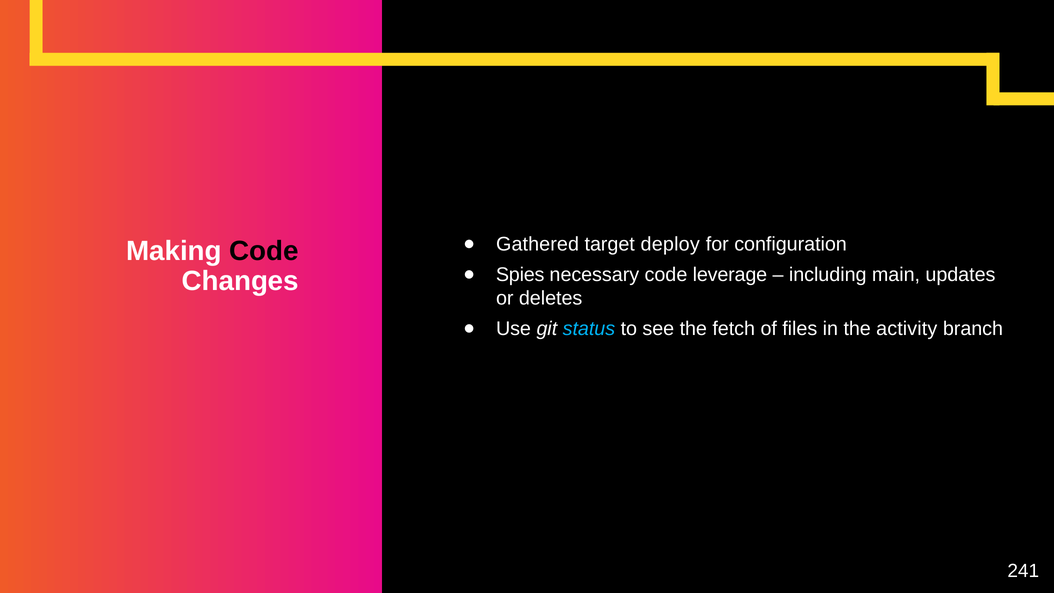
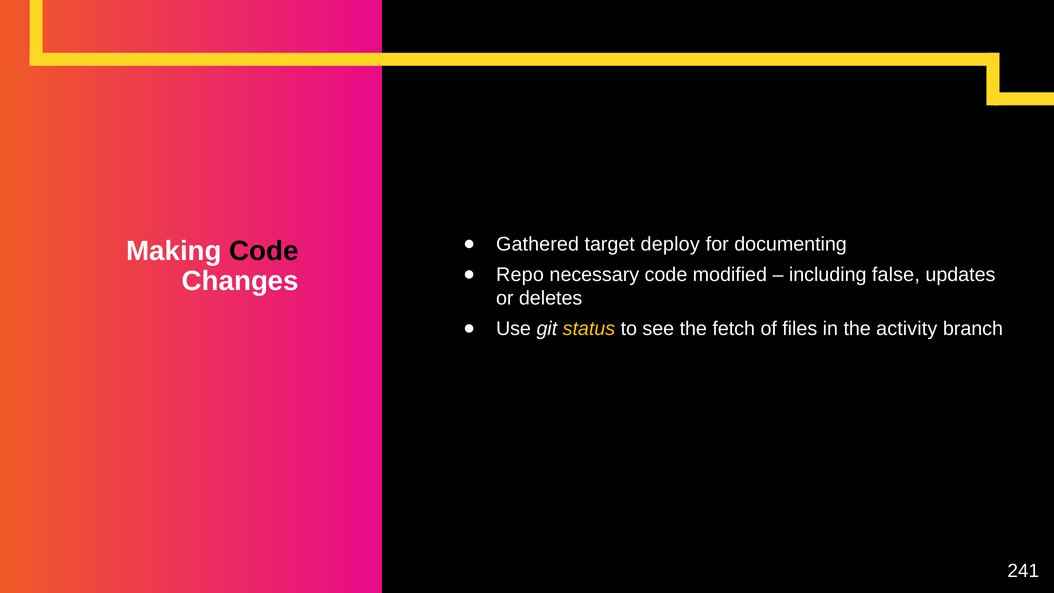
configuration: configuration -> documenting
Spies: Spies -> Repo
leverage: leverage -> modified
main: main -> false
status colour: light blue -> yellow
